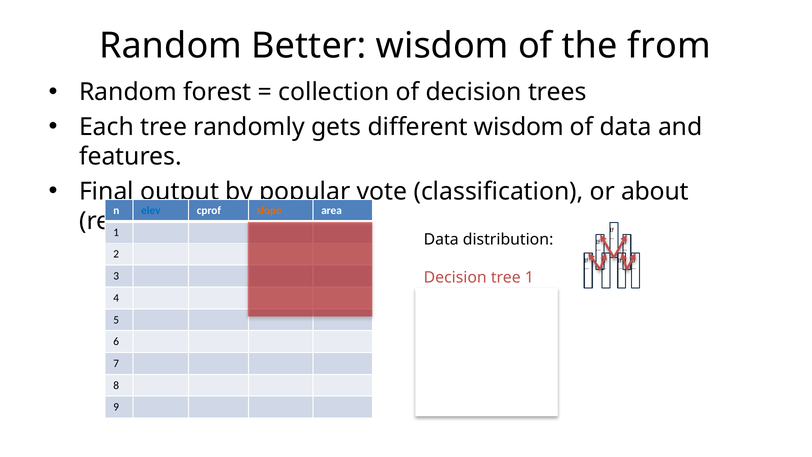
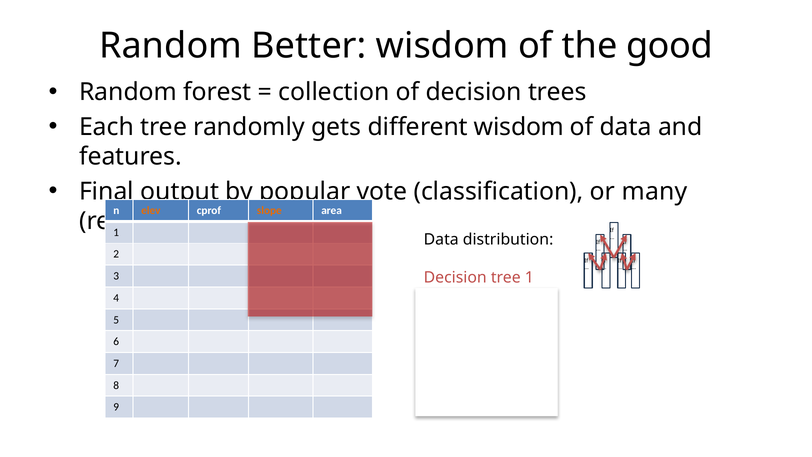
from: from -> good
about: about -> many
elev colour: blue -> orange
